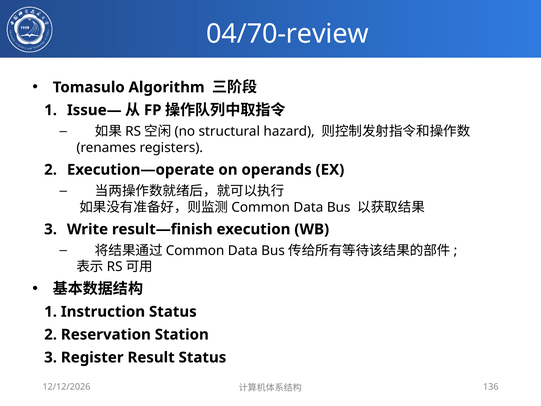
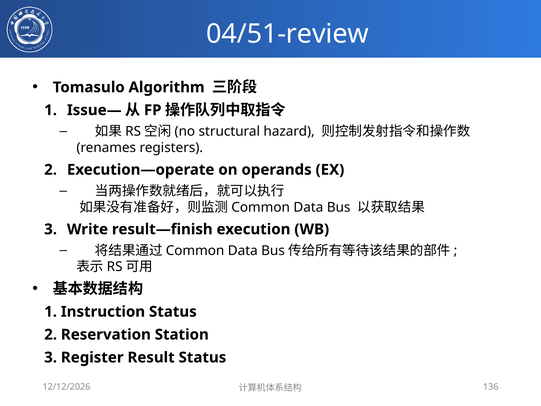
04/70-review: 04/70-review -> 04/51-review
